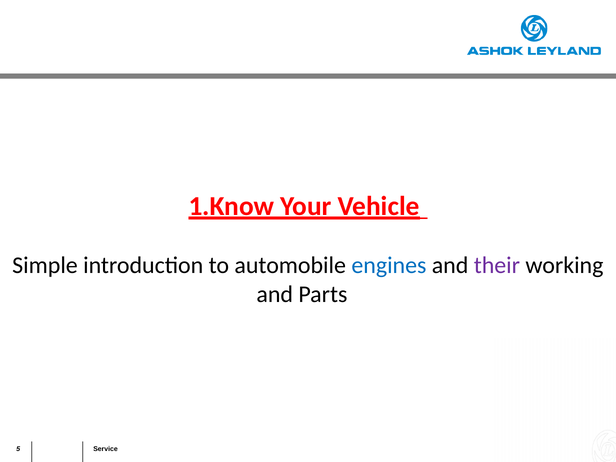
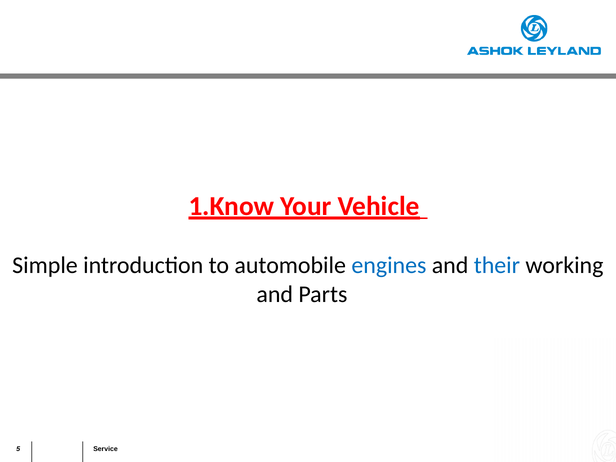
their colour: purple -> blue
